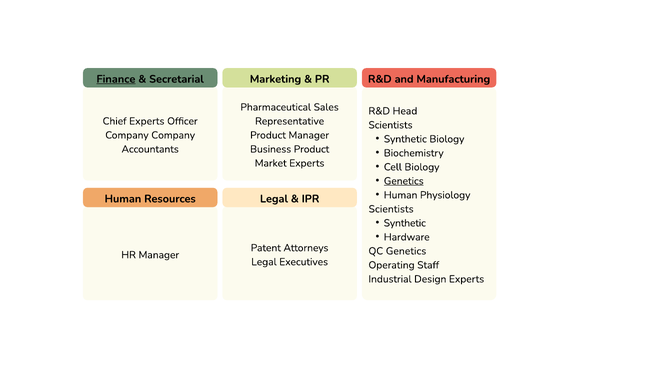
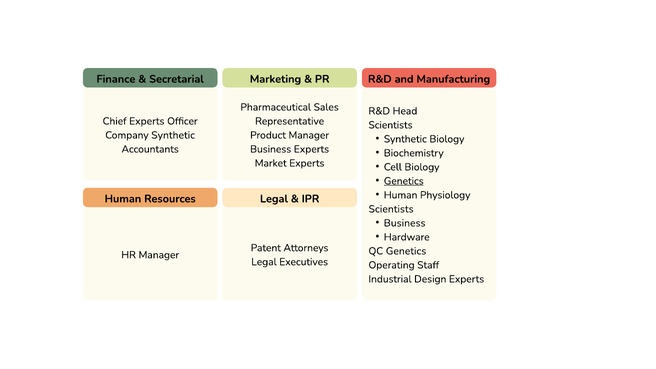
Finance underline: present -> none
Company Company: Company -> Synthetic
Business Product: Product -> Experts
Synthetic at (405, 223): Synthetic -> Business
